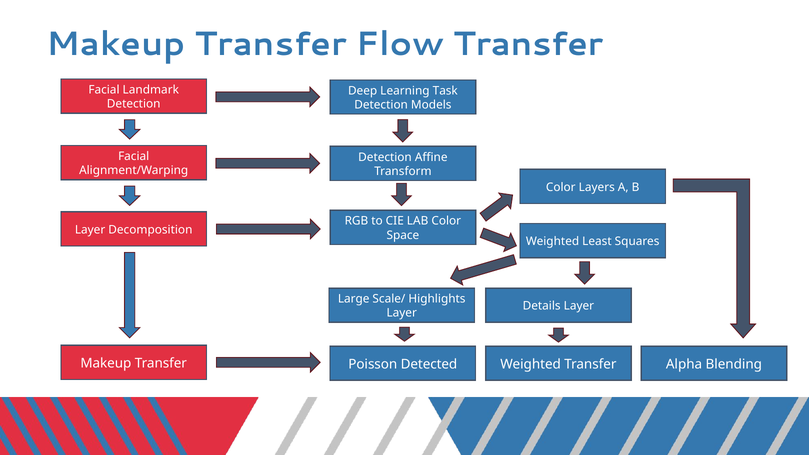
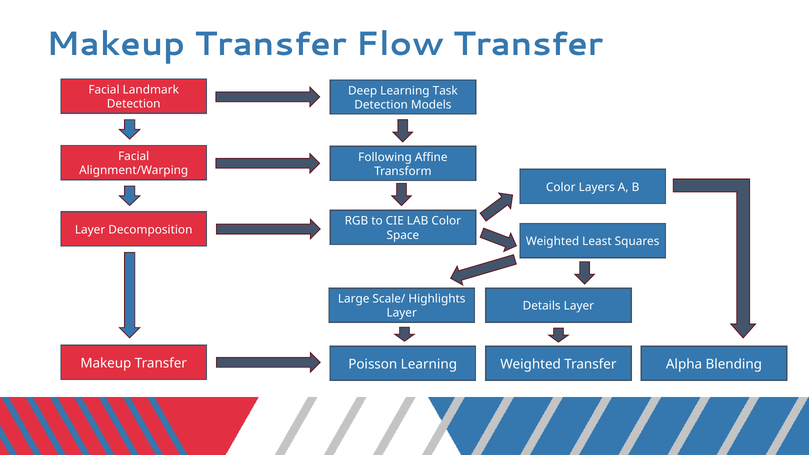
Detection at (385, 157): Detection -> Following
Poisson Detected: Detected -> Learning
